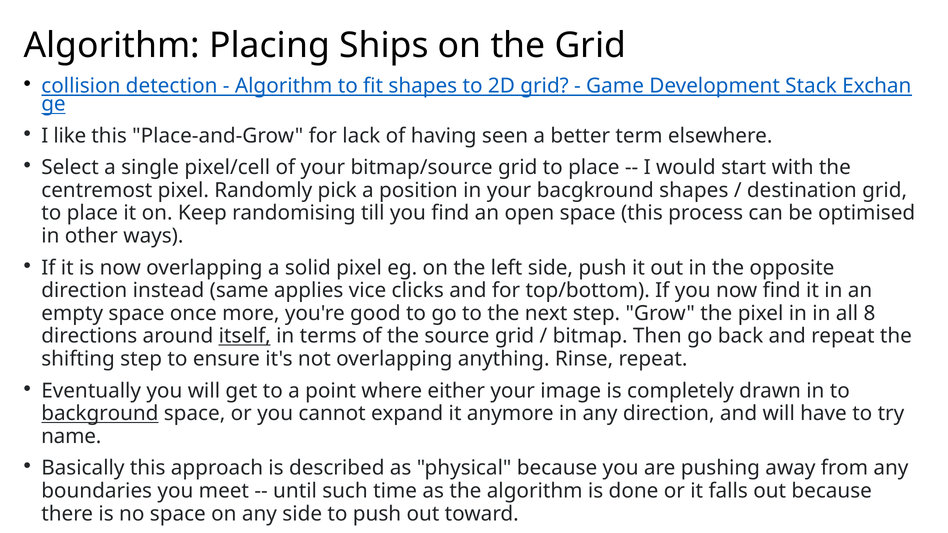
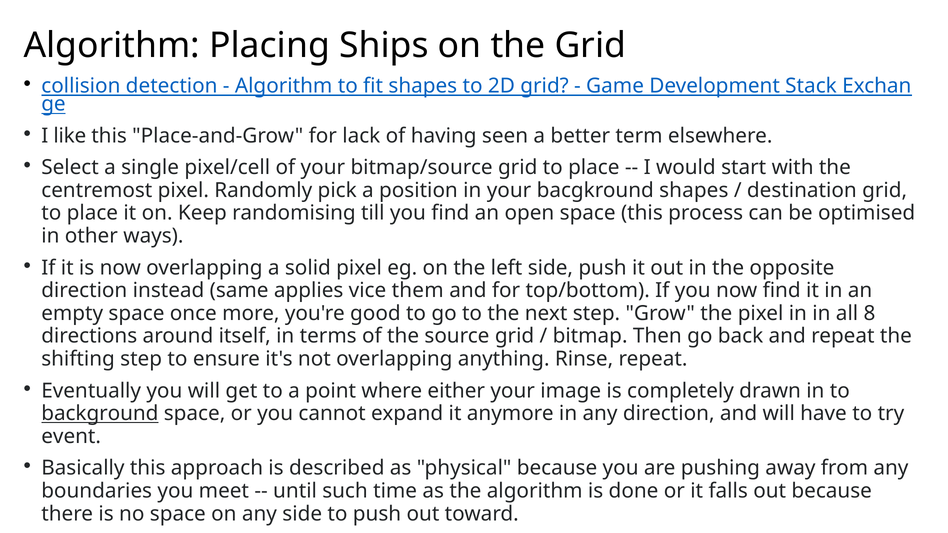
clicks: clicks -> them
itself underline: present -> none
name: name -> event
